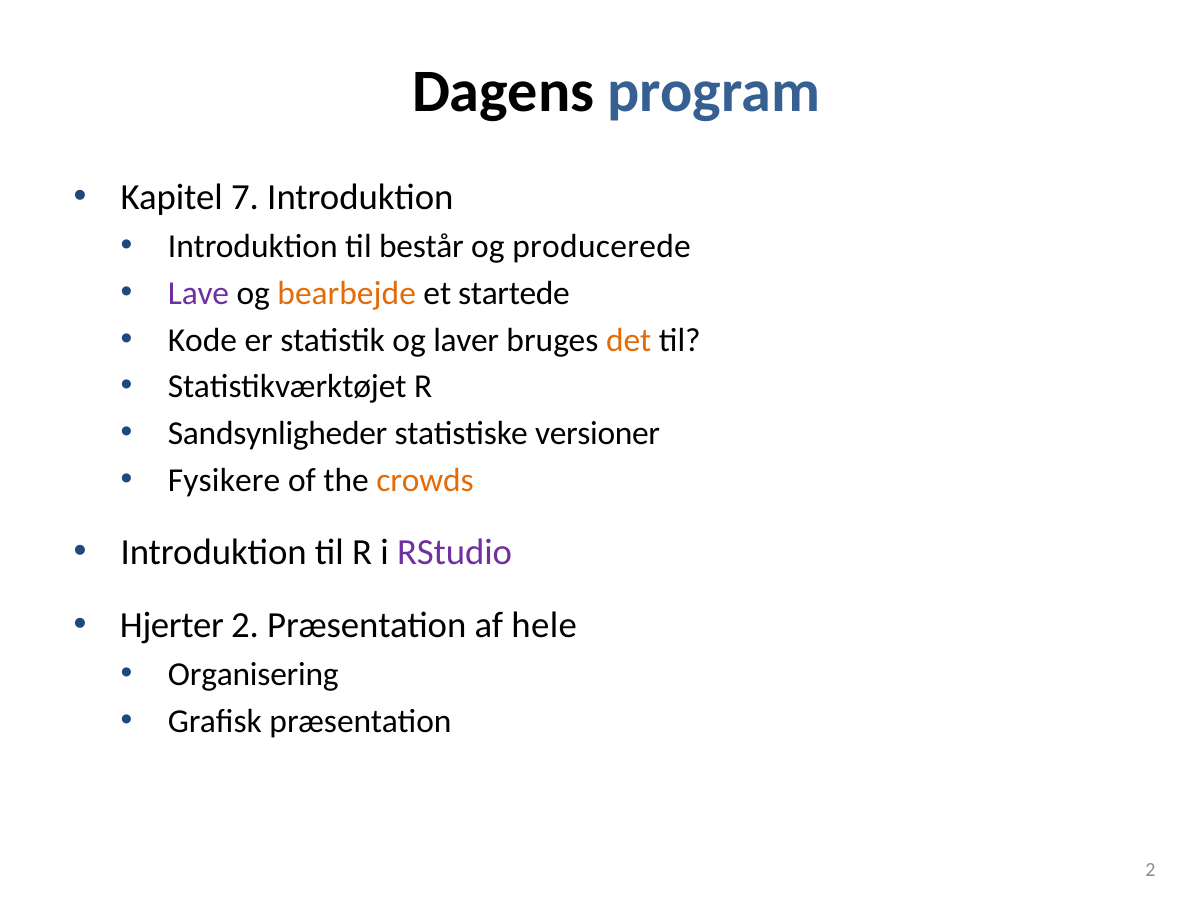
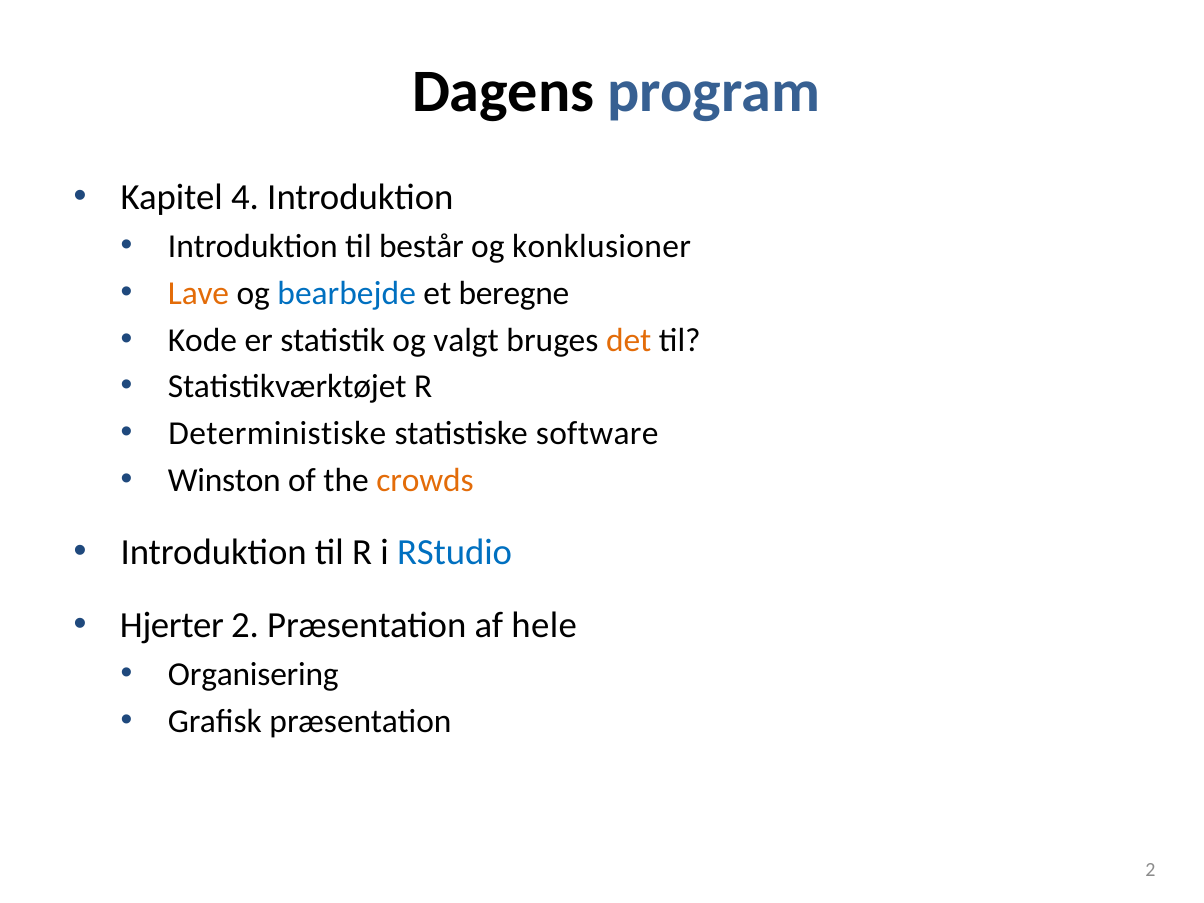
7: 7 -> 4
producerede: producerede -> konklusioner
Lave colour: purple -> orange
bearbejde colour: orange -> blue
startede: startede -> beregne
laver: laver -> valgt
Sandsynligheder: Sandsynligheder -> Deterministiske
versioner: versioner -> software
Fysikere: Fysikere -> Winston
RStudio colour: purple -> blue
